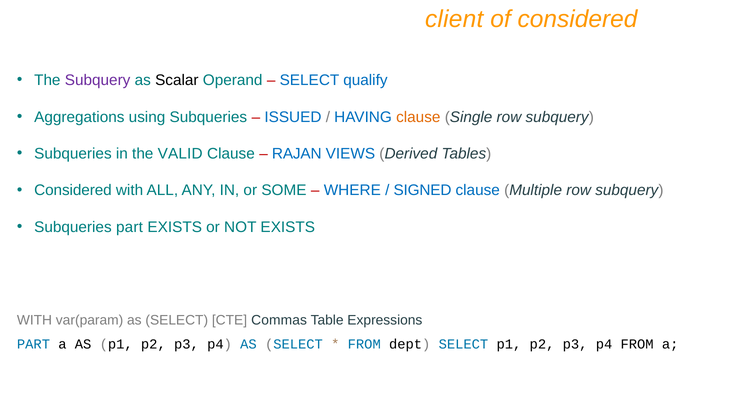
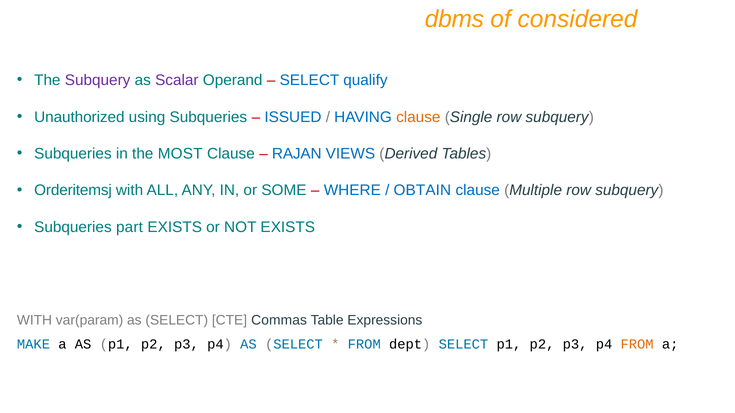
client: client -> dbms
Scalar colour: black -> purple
Aggregations: Aggregations -> Unauthorized
VALID: VALID -> MOST
Considered at (73, 191): Considered -> Orderitemsj
SIGNED: SIGNED -> OBTAIN
PART at (33, 344): PART -> MAKE
FROM at (637, 344) colour: black -> orange
